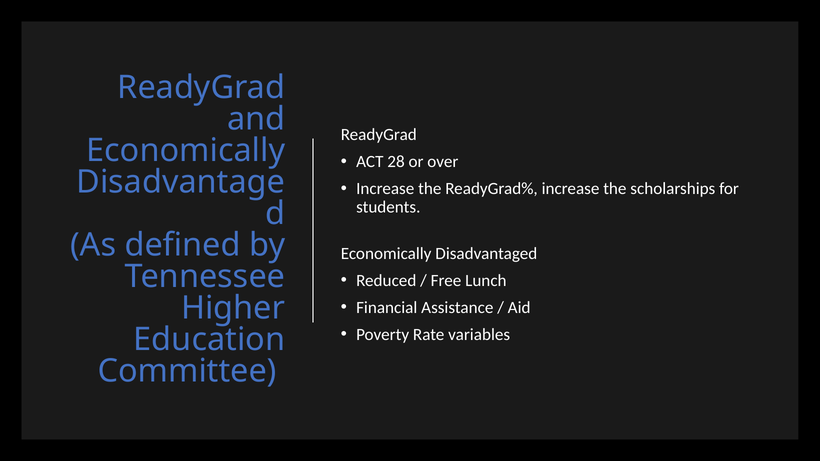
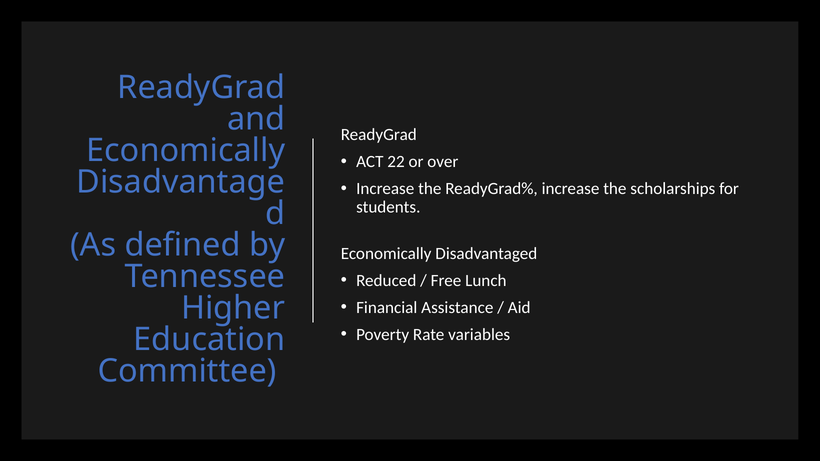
28: 28 -> 22
